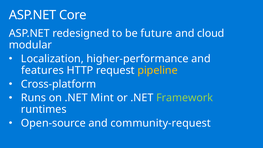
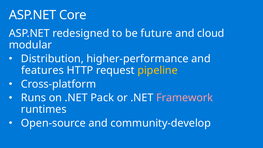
Localization: Localization -> Distribution
Mint: Mint -> Pack
Framework colour: light green -> pink
community-request: community-request -> community-develop
